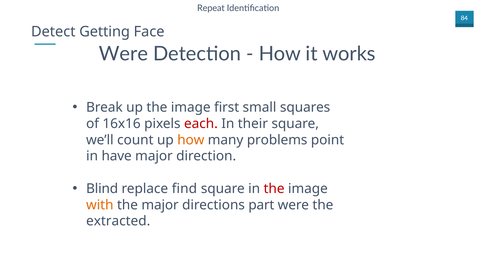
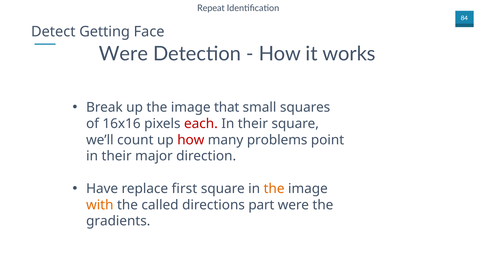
first: first -> that
how at (191, 140) colour: orange -> red
have at (117, 156): have -> their
Blind: Blind -> Have
find: find -> first
the at (274, 189) colour: red -> orange
the major: major -> called
extracted: extracted -> gradients
